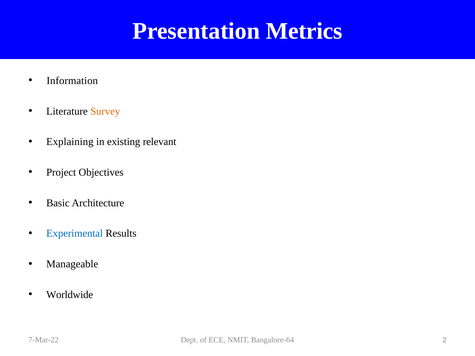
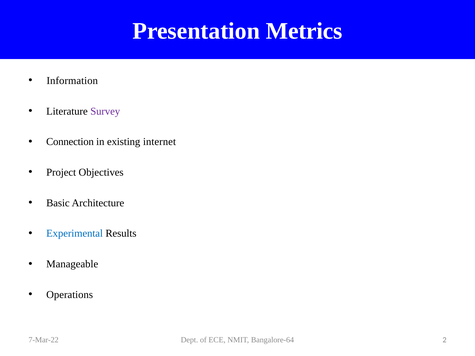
Survey colour: orange -> purple
Explaining: Explaining -> Connection
relevant: relevant -> internet
Worldwide: Worldwide -> Operations
